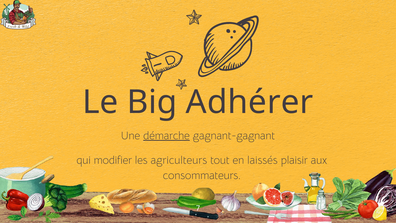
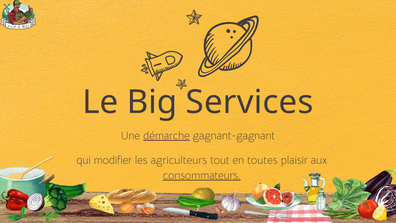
Adhérer: Adhérer -> Services
laissés: laissés -> toutes
consommateurs underline: none -> present
